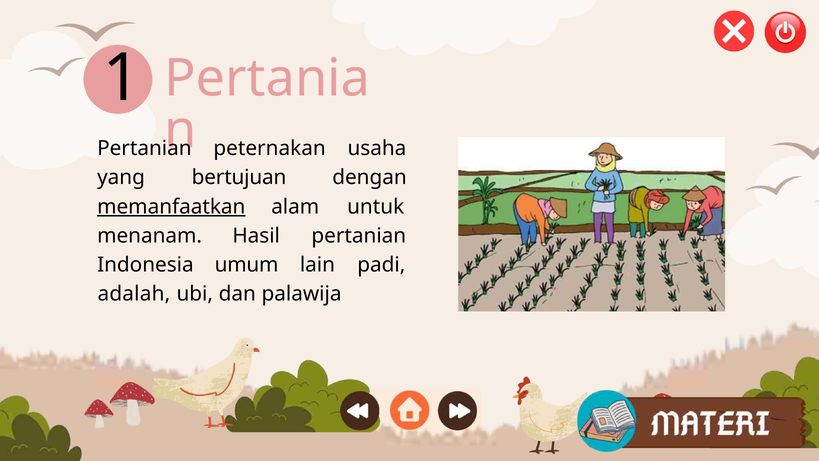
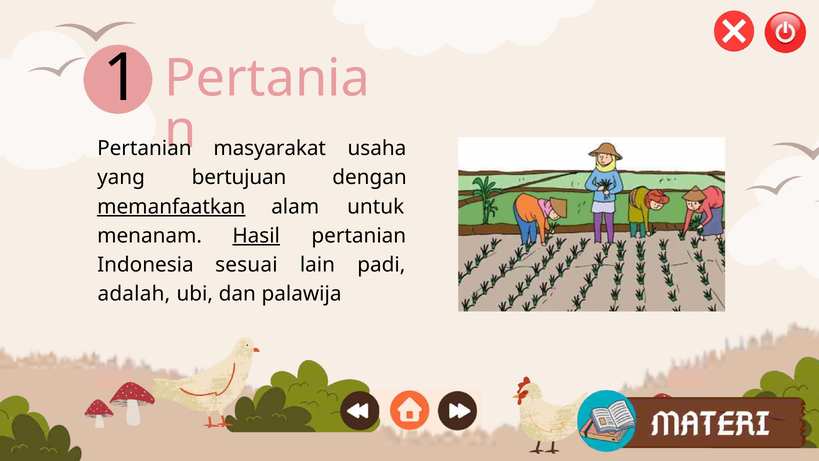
peternakan: peternakan -> masyarakat
Hasil underline: none -> present
umum: umum -> sesuai
